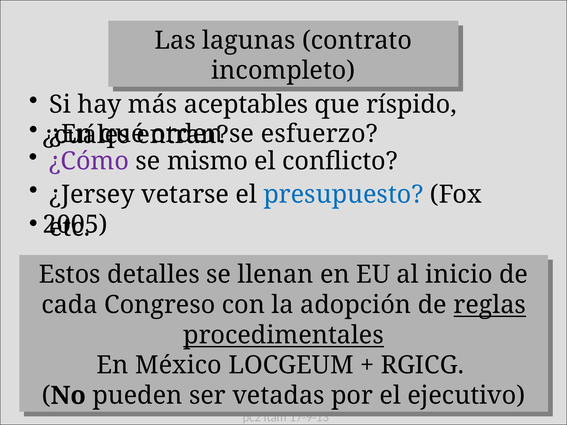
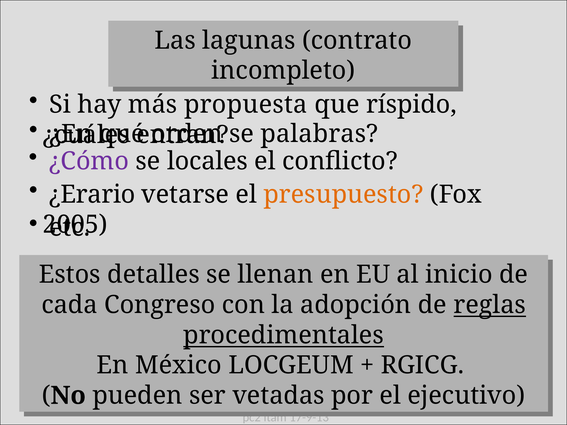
aceptables: aceptables -> propuesta
esfuerzo: esfuerzo -> palabras
mismo: mismo -> locales
¿Jersey: ¿Jersey -> ¿Erario
presupuesto colour: blue -> orange
